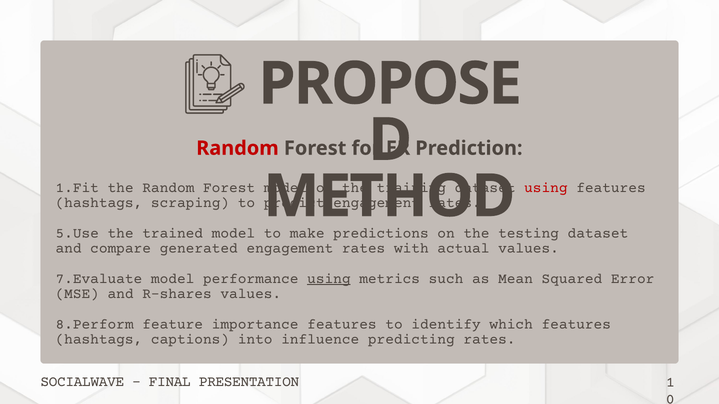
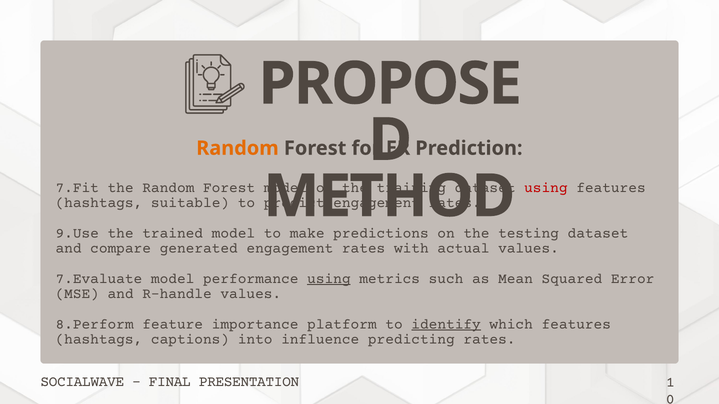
Random at (237, 148) colour: red -> orange
1.Fit: 1.Fit -> 7.Fit
scraping: scraping -> suitable
5.Use: 5.Use -> 9.Use
R-shares: R-shares -> R-handle
importance features: features -> platform
identify underline: none -> present
